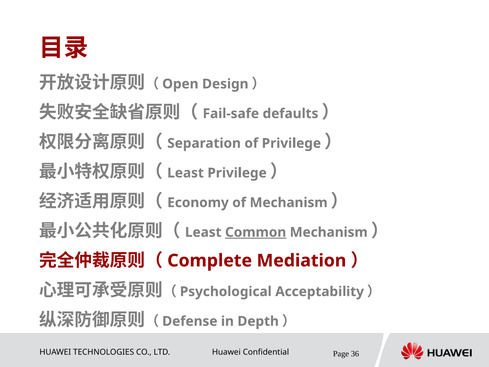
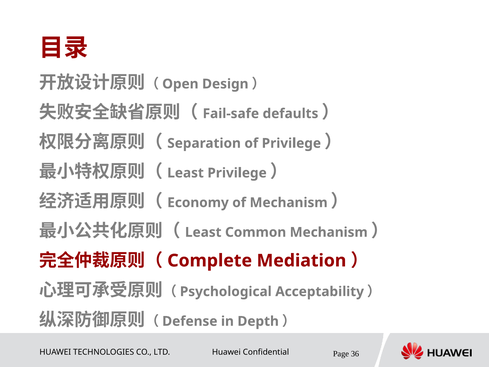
Common underline: present -> none
